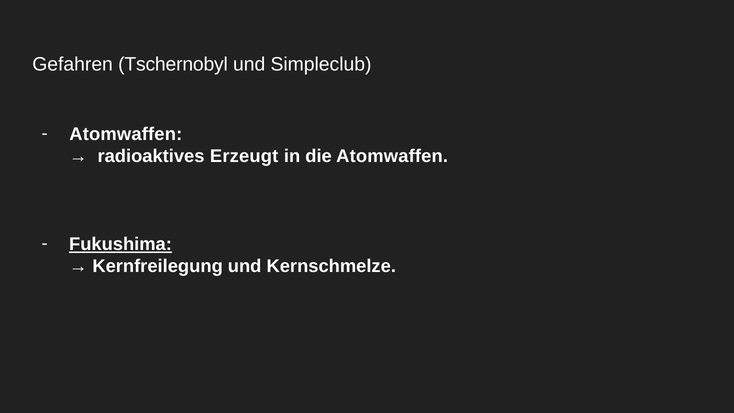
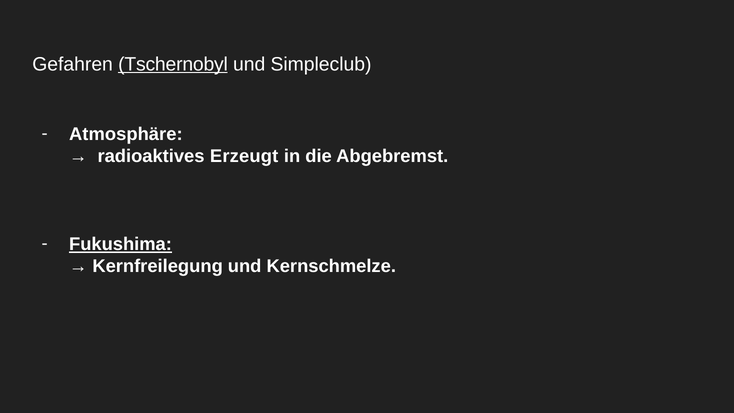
Tschernobyl underline: none -> present
Atomwaffen at (126, 134): Atomwaffen -> Atmosphäre
die Atomwaffen: Atomwaffen -> Abgebremst
